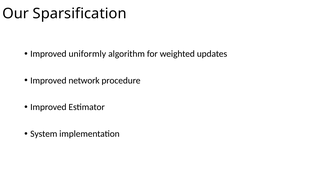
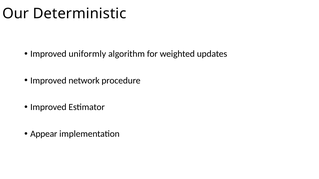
Sparsification: Sparsification -> Deterministic
System: System -> Appear
